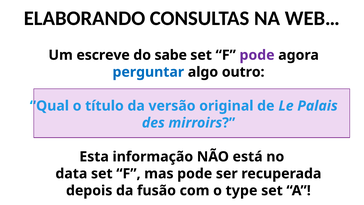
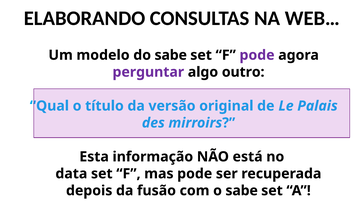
escreve: escreve -> modelo
perguntar colour: blue -> purple
o type: type -> sabe
